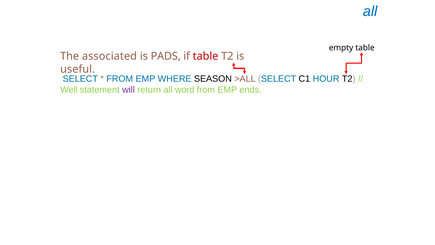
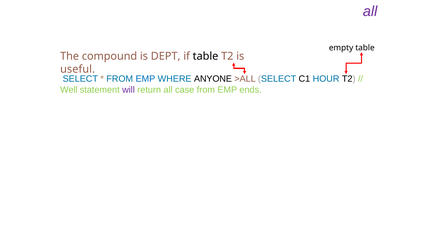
all at (370, 11) colour: blue -> purple
associated: associated -> compound
PADS: PADS -> DEPT
table at (206, 56) colour: red -> black
SEASON: SEASON -> ANYONE
word: word -> case
